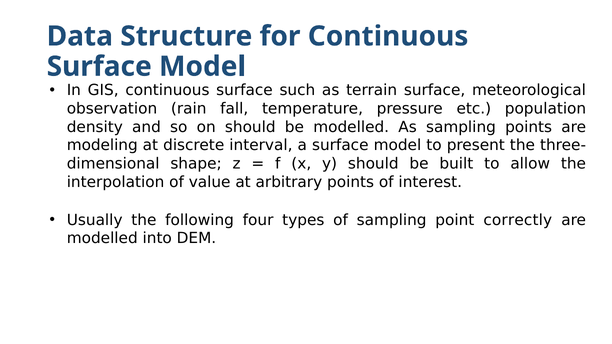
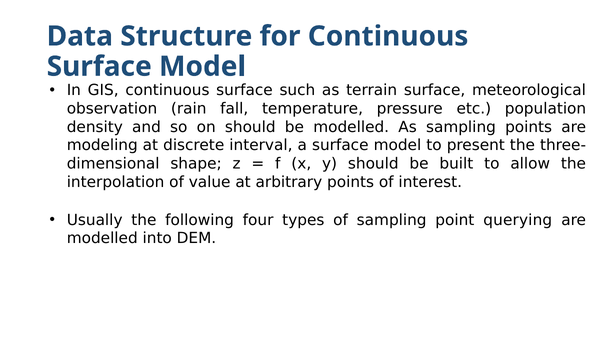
correctly: correctly -> querying
